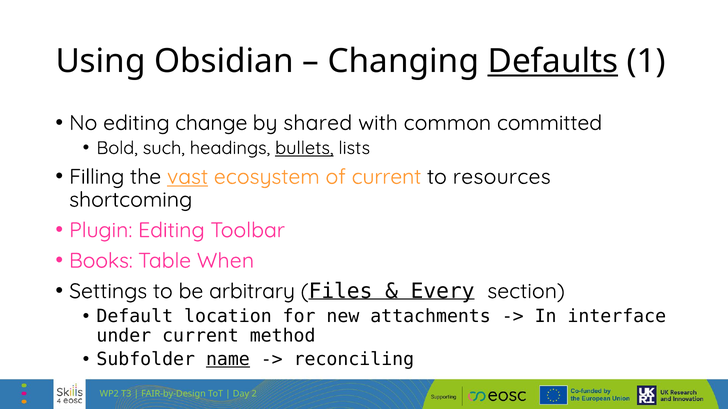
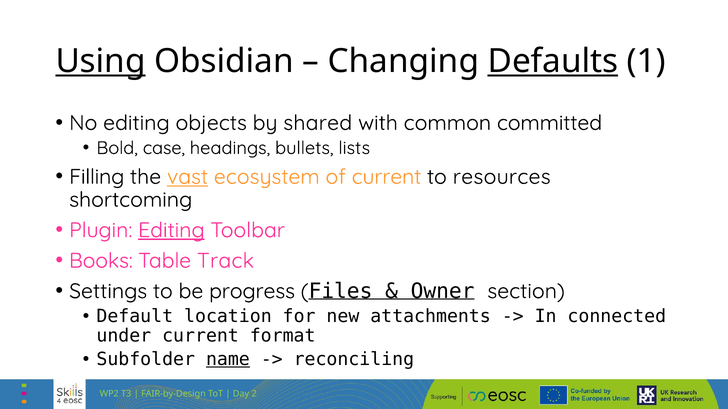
Using underline: none -> present
change: change -> objects
such: such -> case
bullets underline: present -> none
Editing at (171, 230) underline: none -> present
When: When -> Track
arbitrary: arbitrary -> progress
Every: Every -> Owner
interface: interface -> connected
method: method -> format
